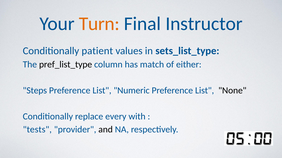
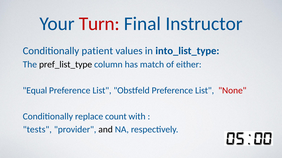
Turn colour: orange -> red
sets_list_type: sets_list_type -> into_list_type
Steps: Steps -> Equal
Numeric: Numeric -> Obstfeld
None colour: black -> red
every: every -> count
